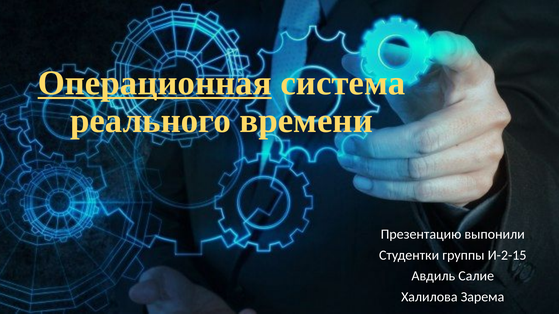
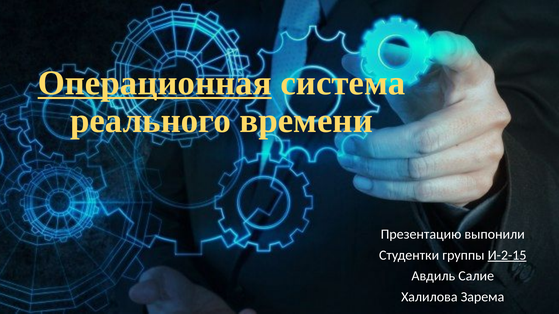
И-2-15 underline: none -> present
